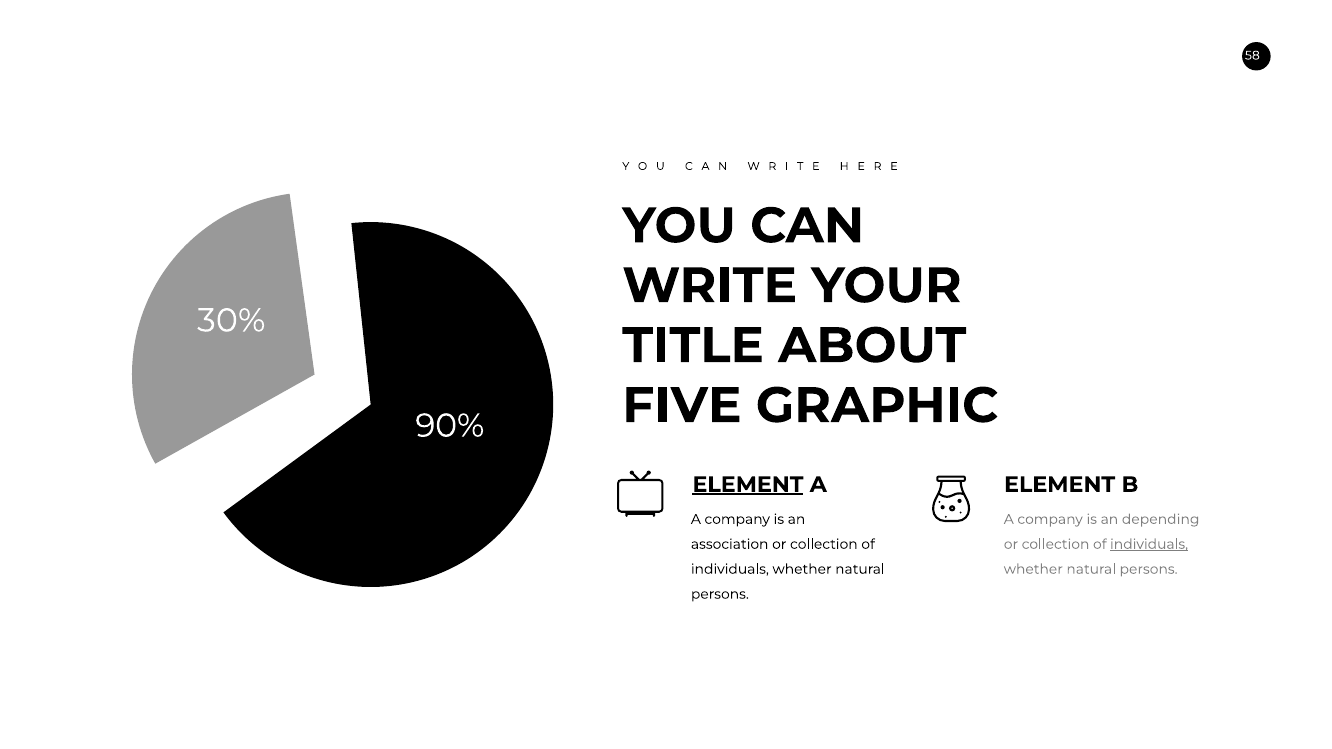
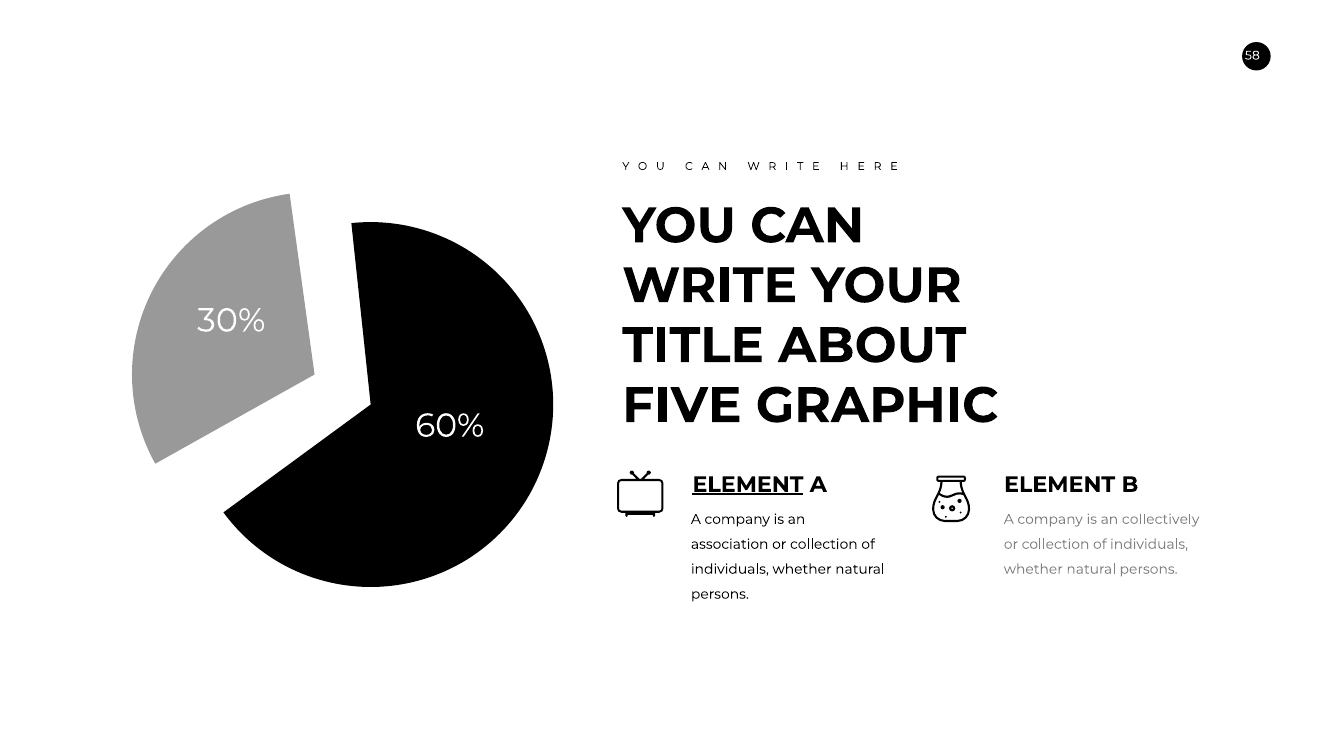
90%: 90% -> 60%
depending: depending -> collectively
individuals at (1149, 545) underline: present -> none
